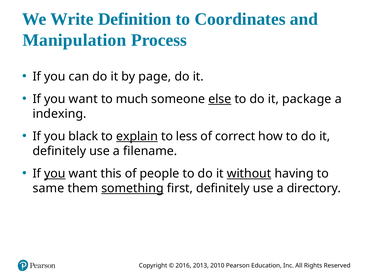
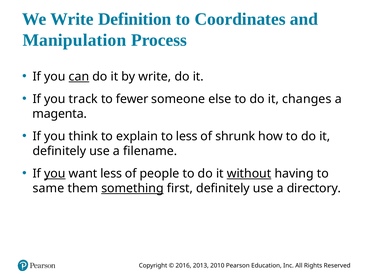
can underline: none -> present
by page: page -> write
want at (83, 99): want -> track
much: much -> fewer
else underline: present -> none
package: package -> changes
indexing: indexing -> magenta
black: black -> think
explain underline: present -> none
correct: correct -> shrunk
want this: this -> less
